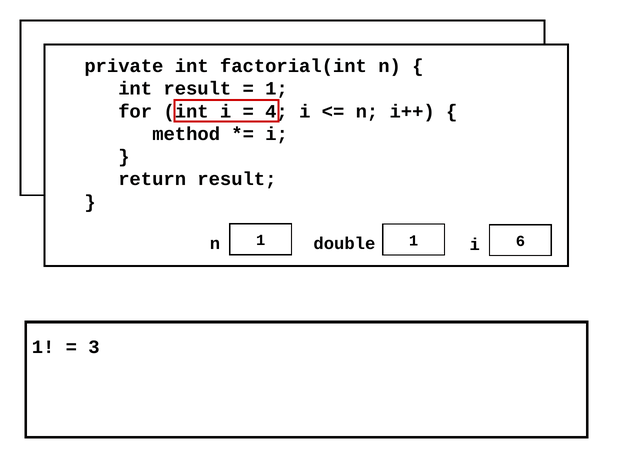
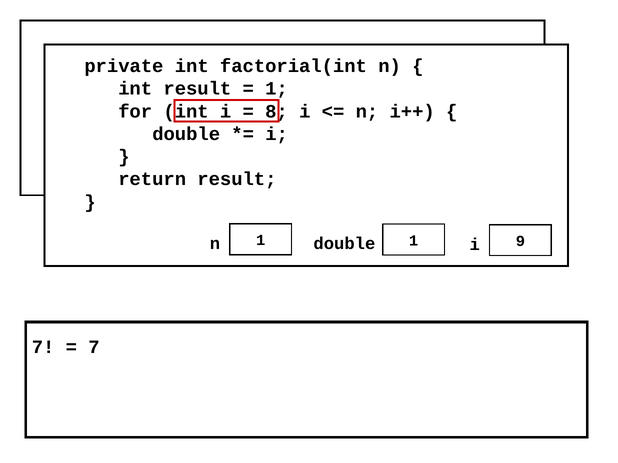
4: 4 -> 8
method at (186, 134): method -> double
6: 6 -> 9
1 at (43, 347): 1 -> 7
3 at (94, 347): 3 -> 7
